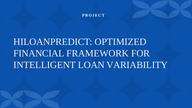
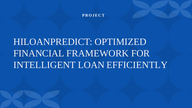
VARIABILITY: VARIABILITY -> EFFICIENTLY
